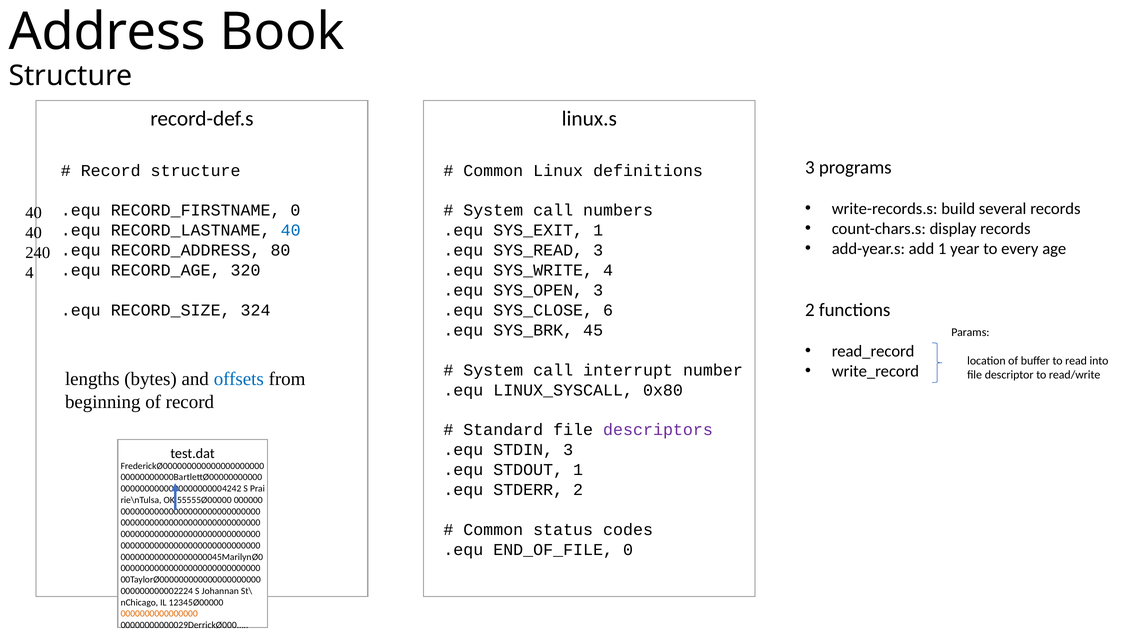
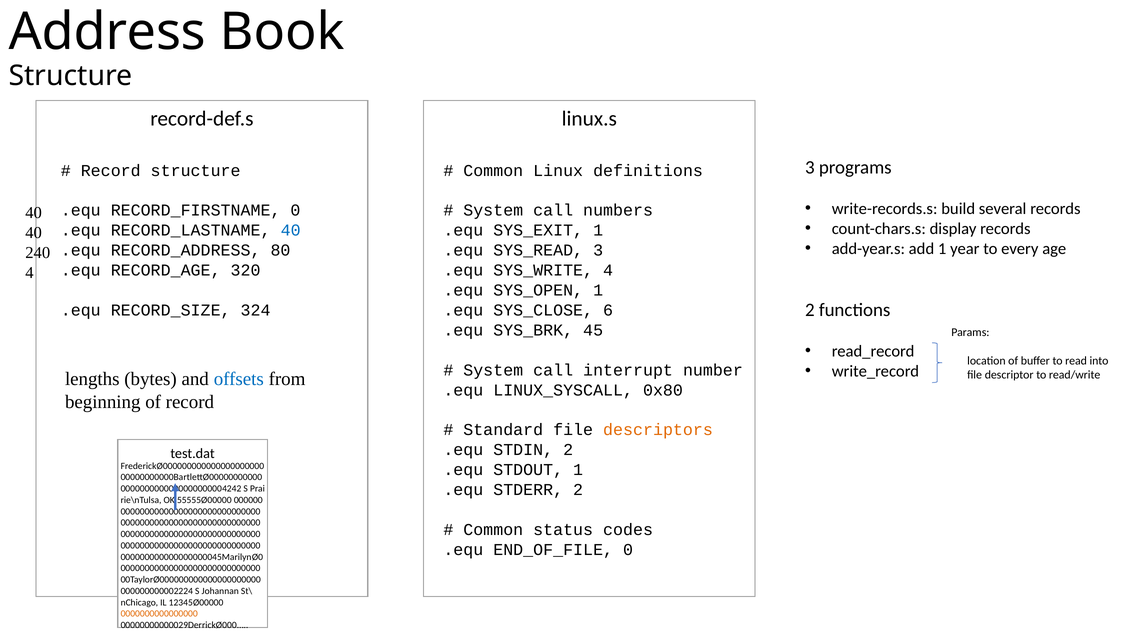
SYS_OPEN 3: 3 -> 1
descriptors colour: purple -> orange
STDIN 3: 3 -> 2
